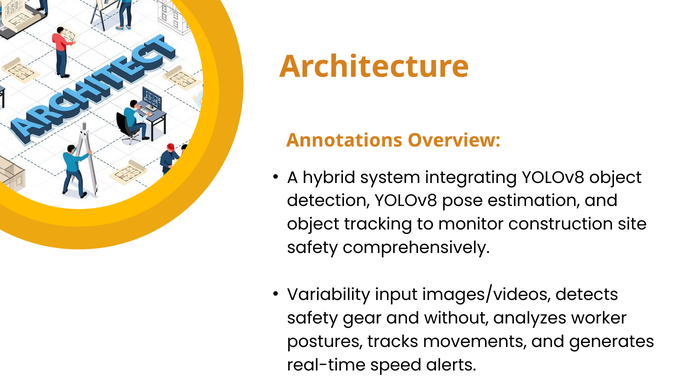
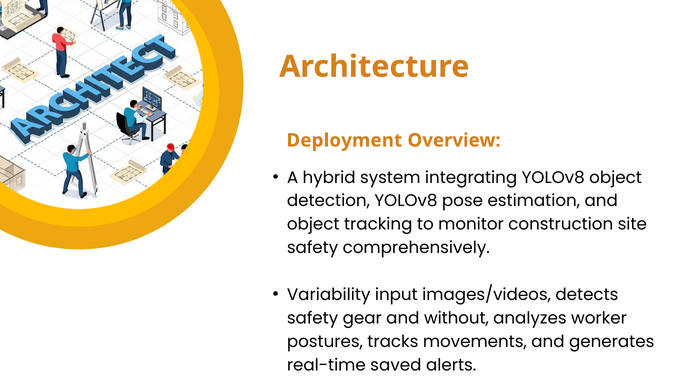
Annotations: Annotations -> Deployment
speed: speed -> saved
